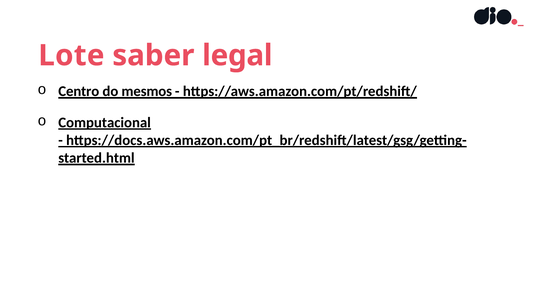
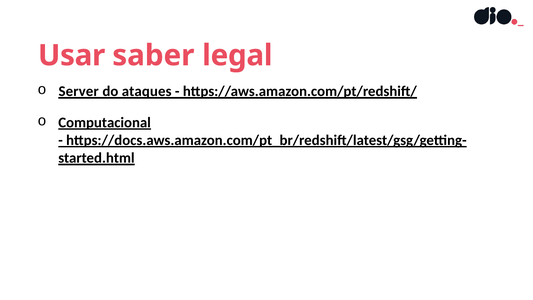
Lote: Lote -> Usar
Centro: Centro -> Server
mesmos: mesmos -> ataques
